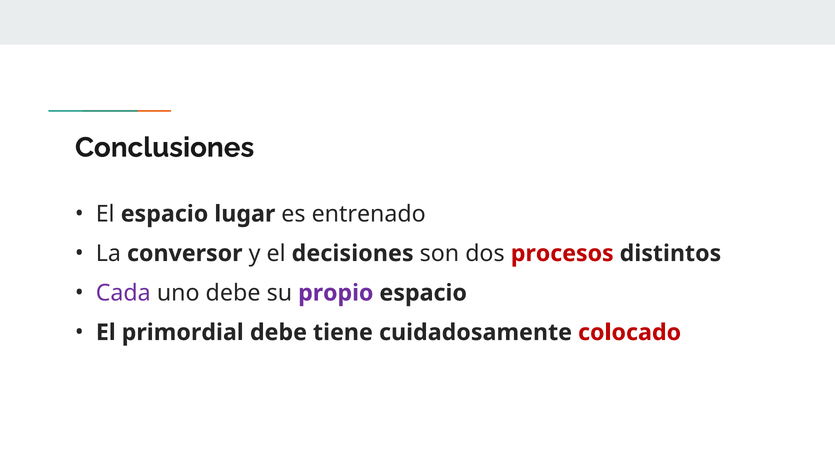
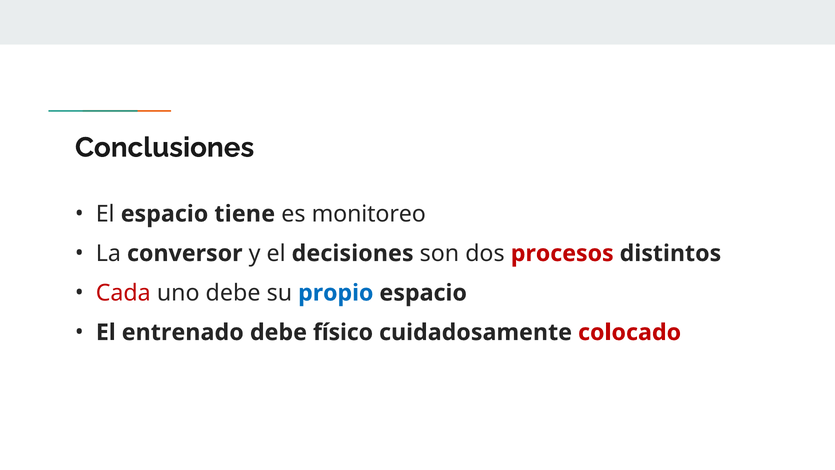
lugar: lugar -> tiene
entrenado: entrenado -> monitoreo
Cada colour: purple -> red
propio colour: purple -> blue
primordial: primordial -> entrenado
tiene: tiene -> físico
